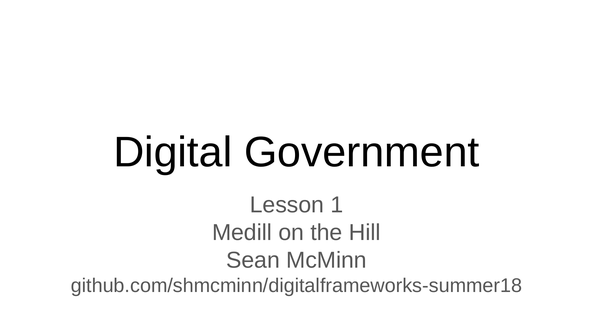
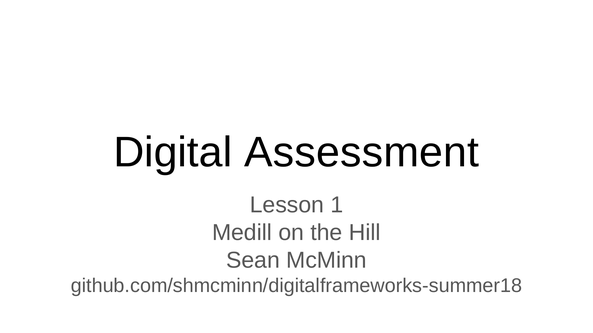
Government: Government -> Assessment
